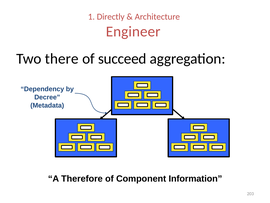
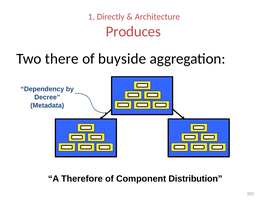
Engineer: Engineer -> Produces
succeed: succeed -> buyside
Information: Information -> Distribution
